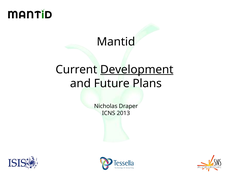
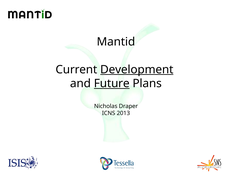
Future underline: none -> present
